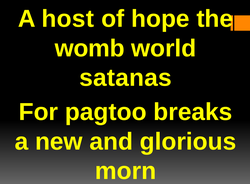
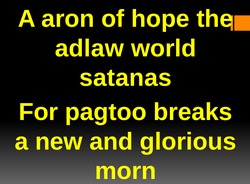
host: host -> aron
womb: womb -> adlaw
